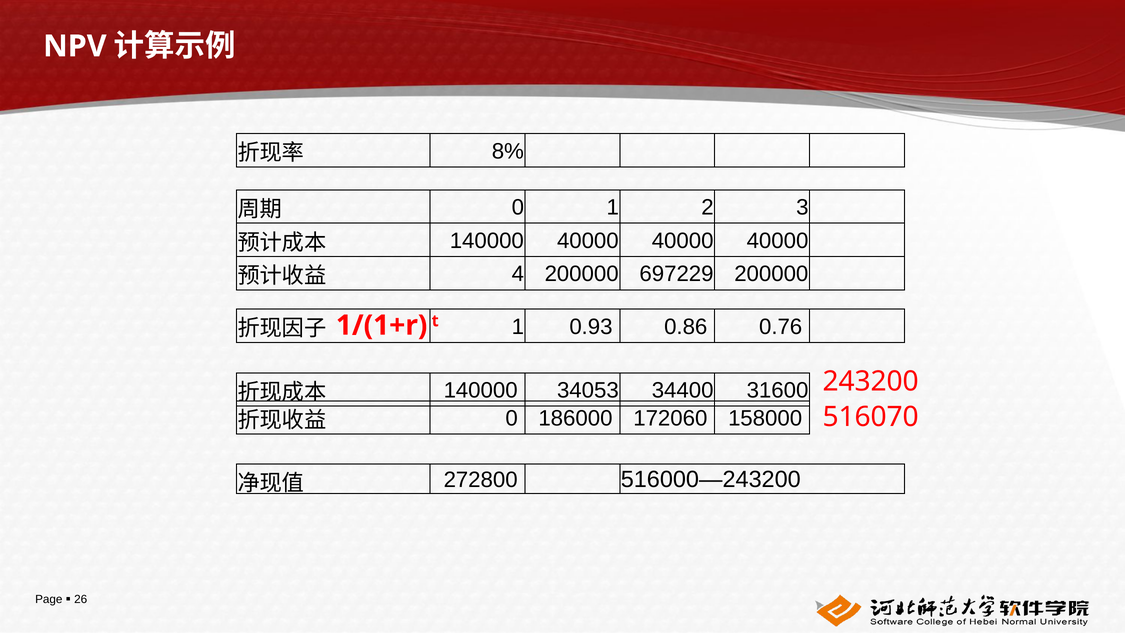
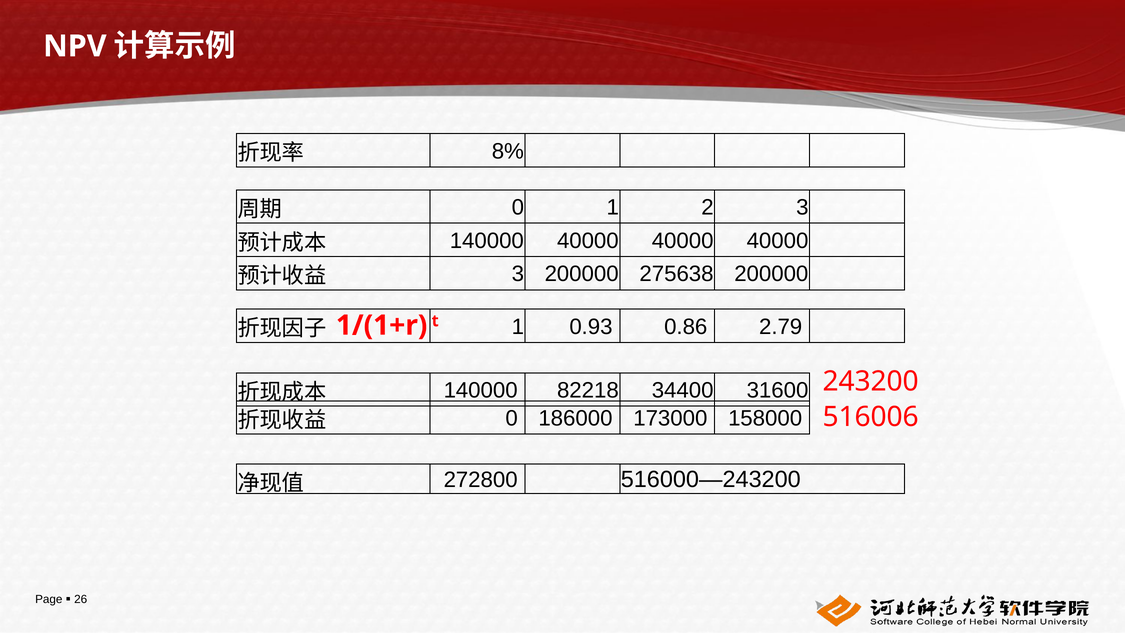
4 at (518, 274): 4 -> 3
697229: 697229 -> 275638
0.76: 0.76 -> 2.79
34053: 34053 -> 82218
516070: 516070 -> 516006
172060: 172060 -> 173000
